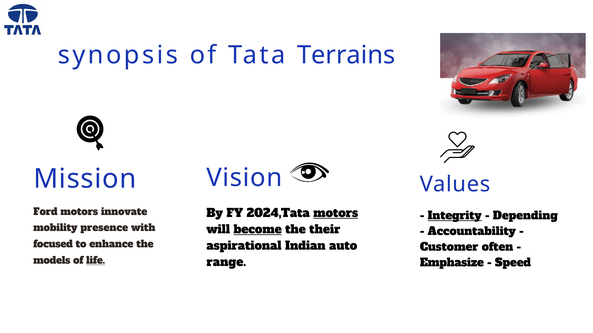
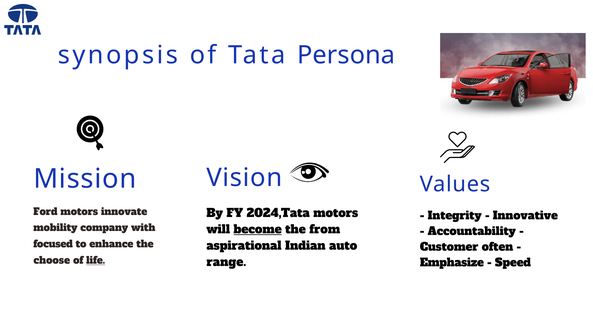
Terrains: Terrains -> Persona
motors at (336, 214) underline: present -> none
Integrity underline: present -> none
Depending: Depending -> Innovative
presence: presence -> company
their: their -> from
models: models -> choose
